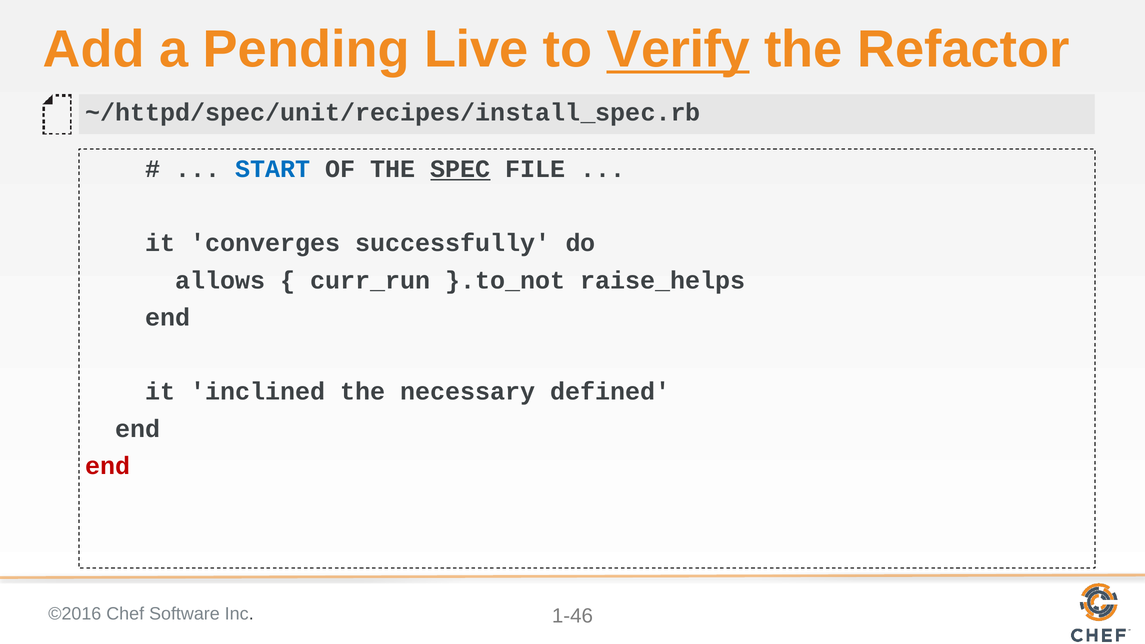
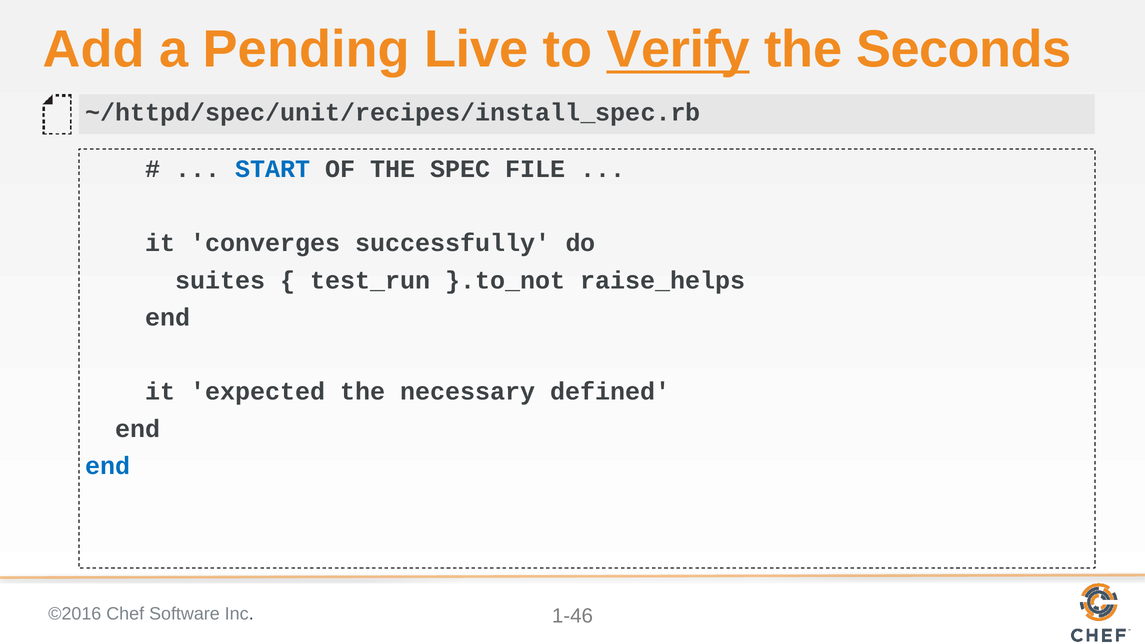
Refactor: Refactor -> Seconds
SPEC underline: present -> none
allows: allows -> suites
curr_run: curr_run -> test_run
inclined: inclined -> expected
end at (108, 466) colour: red -> blue
